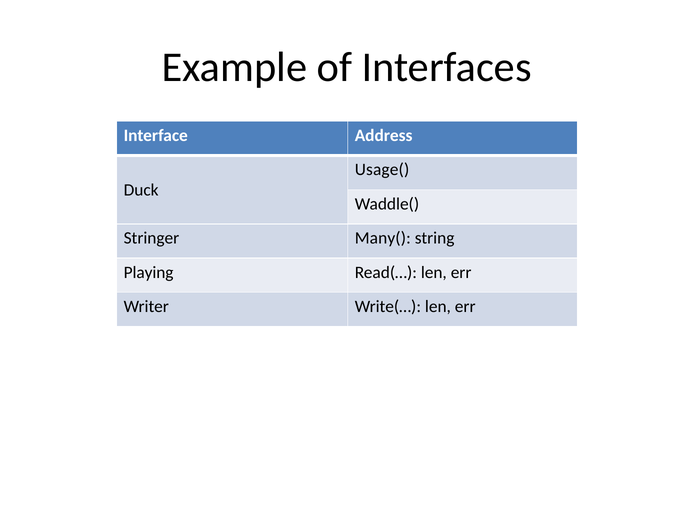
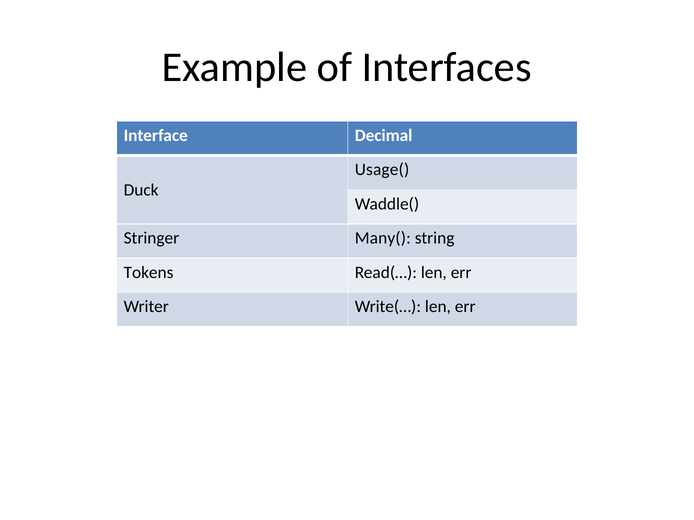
Address: Address -> Decimal
Playing: Playing -> Tokens
